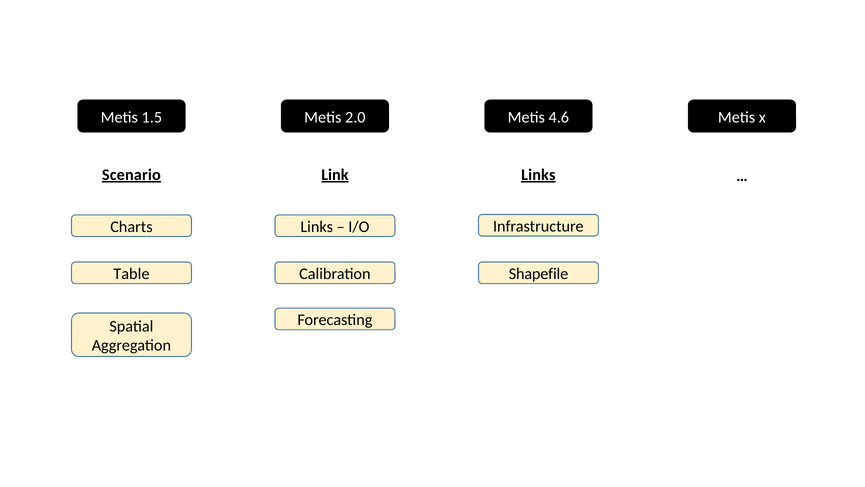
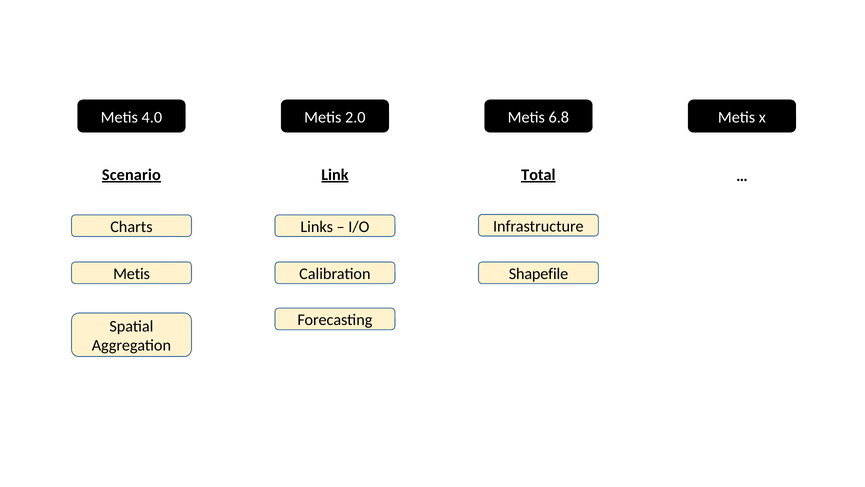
1.5: 1.5 -> 4.0
4.6: 4.6 -> 6.8
Link Links: Links -> Total
Table at (131, 274): Table -> Metis
